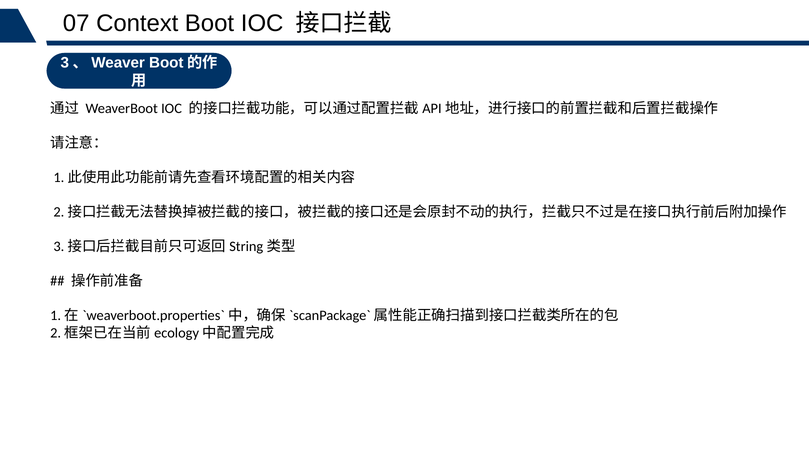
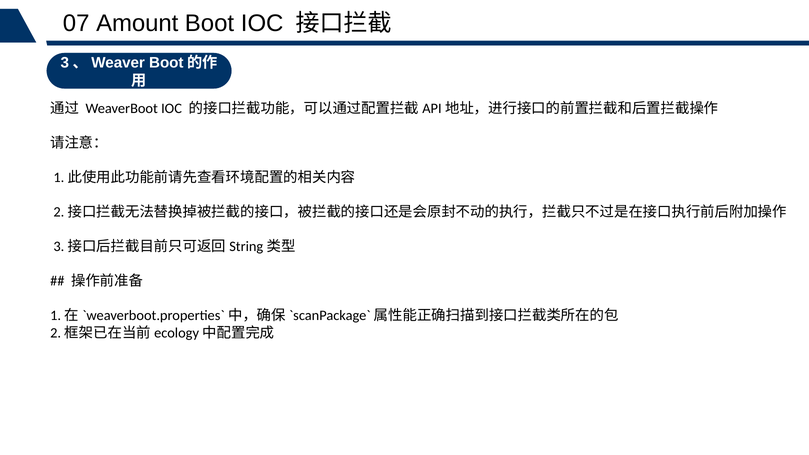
Context: Context -> Amount
